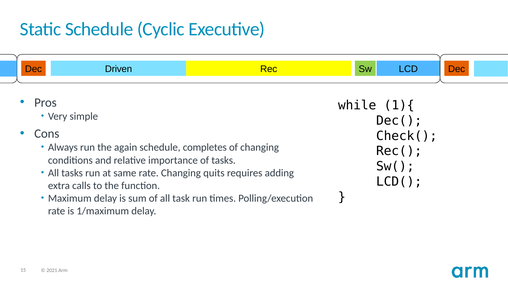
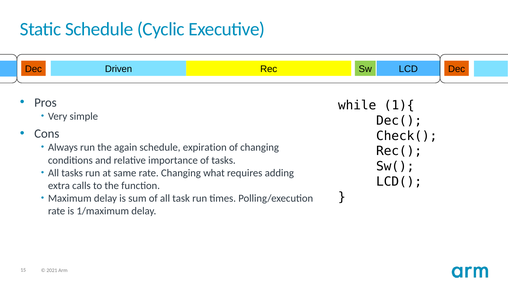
completes: completes -> expiration
quits: quits -> what
